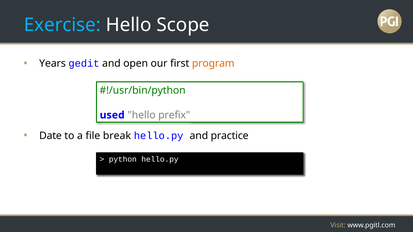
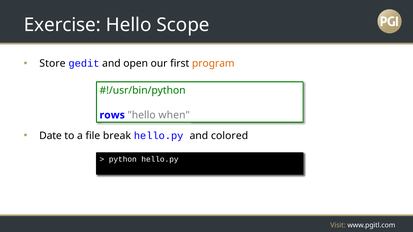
Exercise colour: light blue -> white
Years: Years -> Store
used: used -> rows
prefix: prefix -> when
practice: practice -> colored
